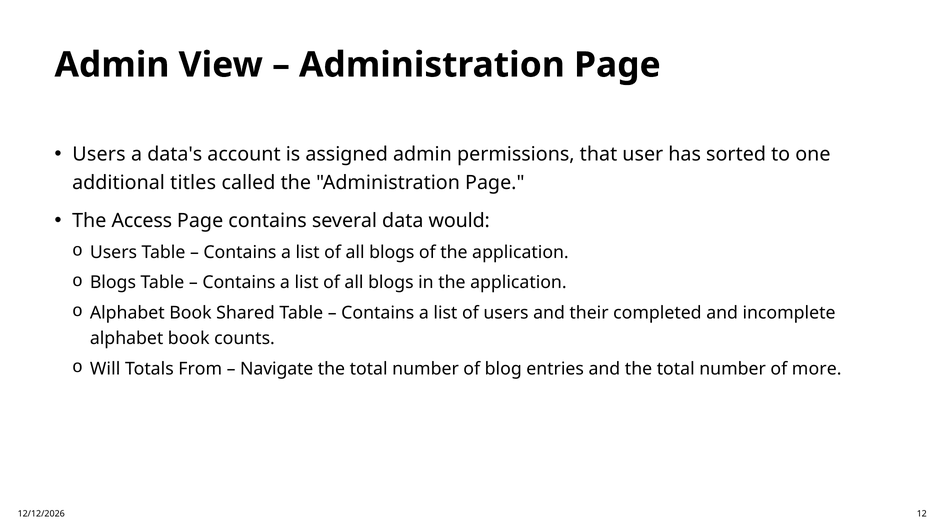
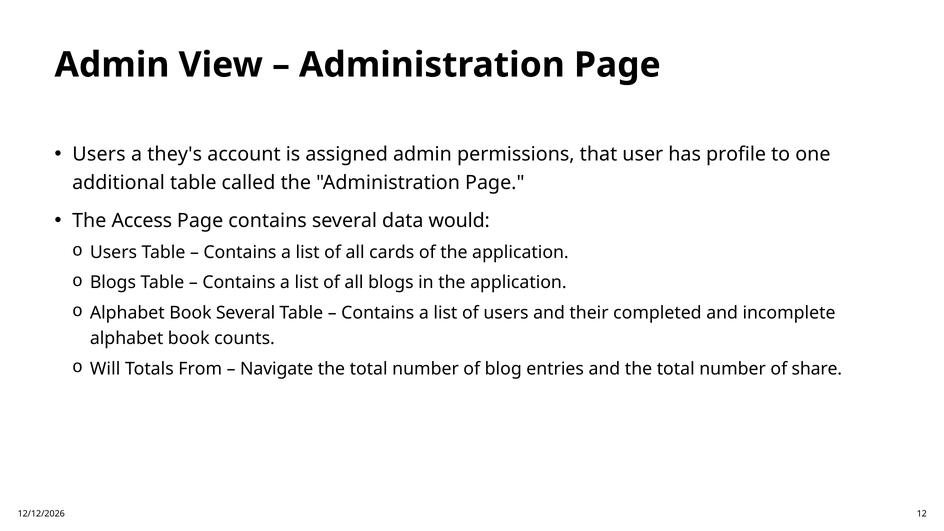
data's: data's -> they's
sorted: sorted -> profile
additional titles: titles -> table
blogs at (392, 252): blogs -> cards
Book Shared: Shared -> Several
more: more -> share
